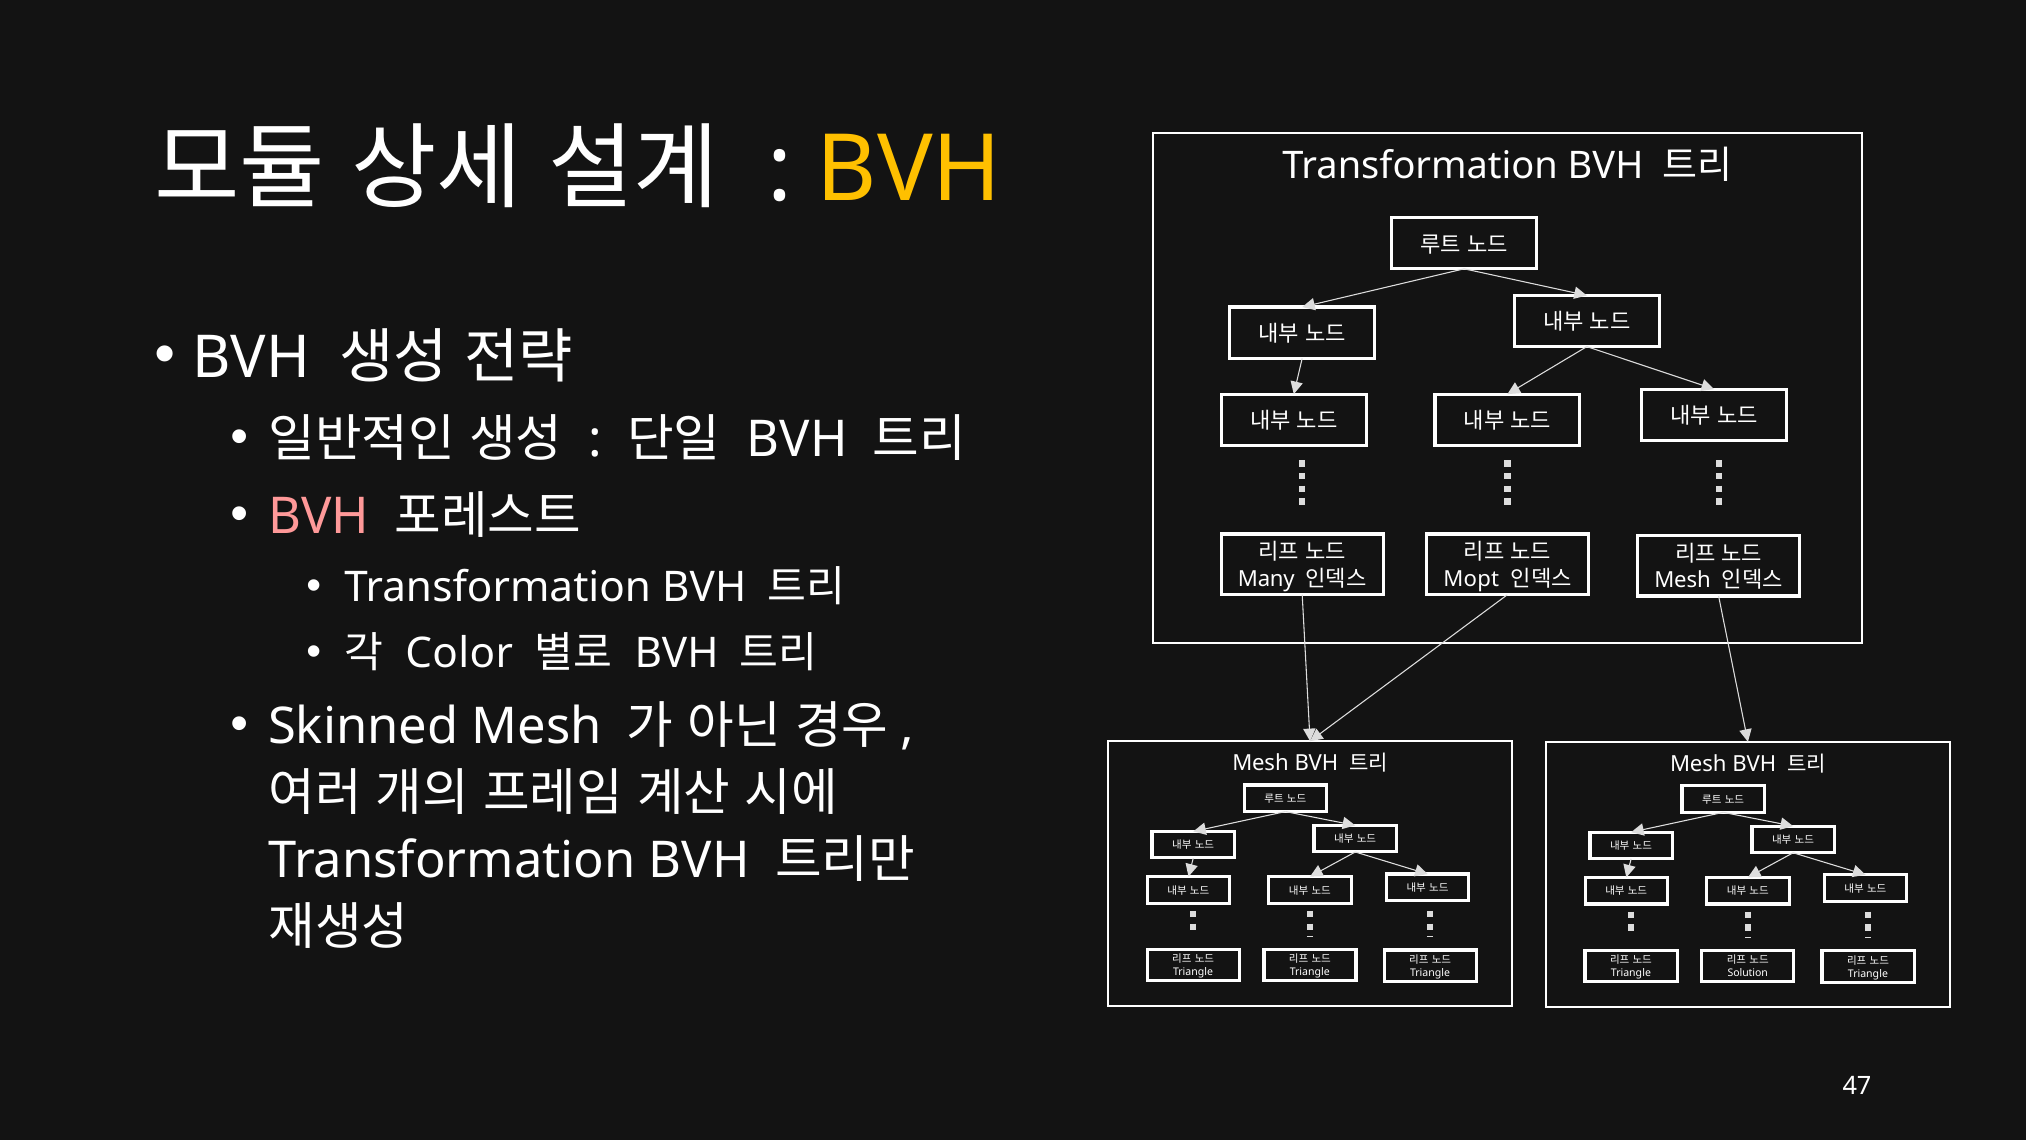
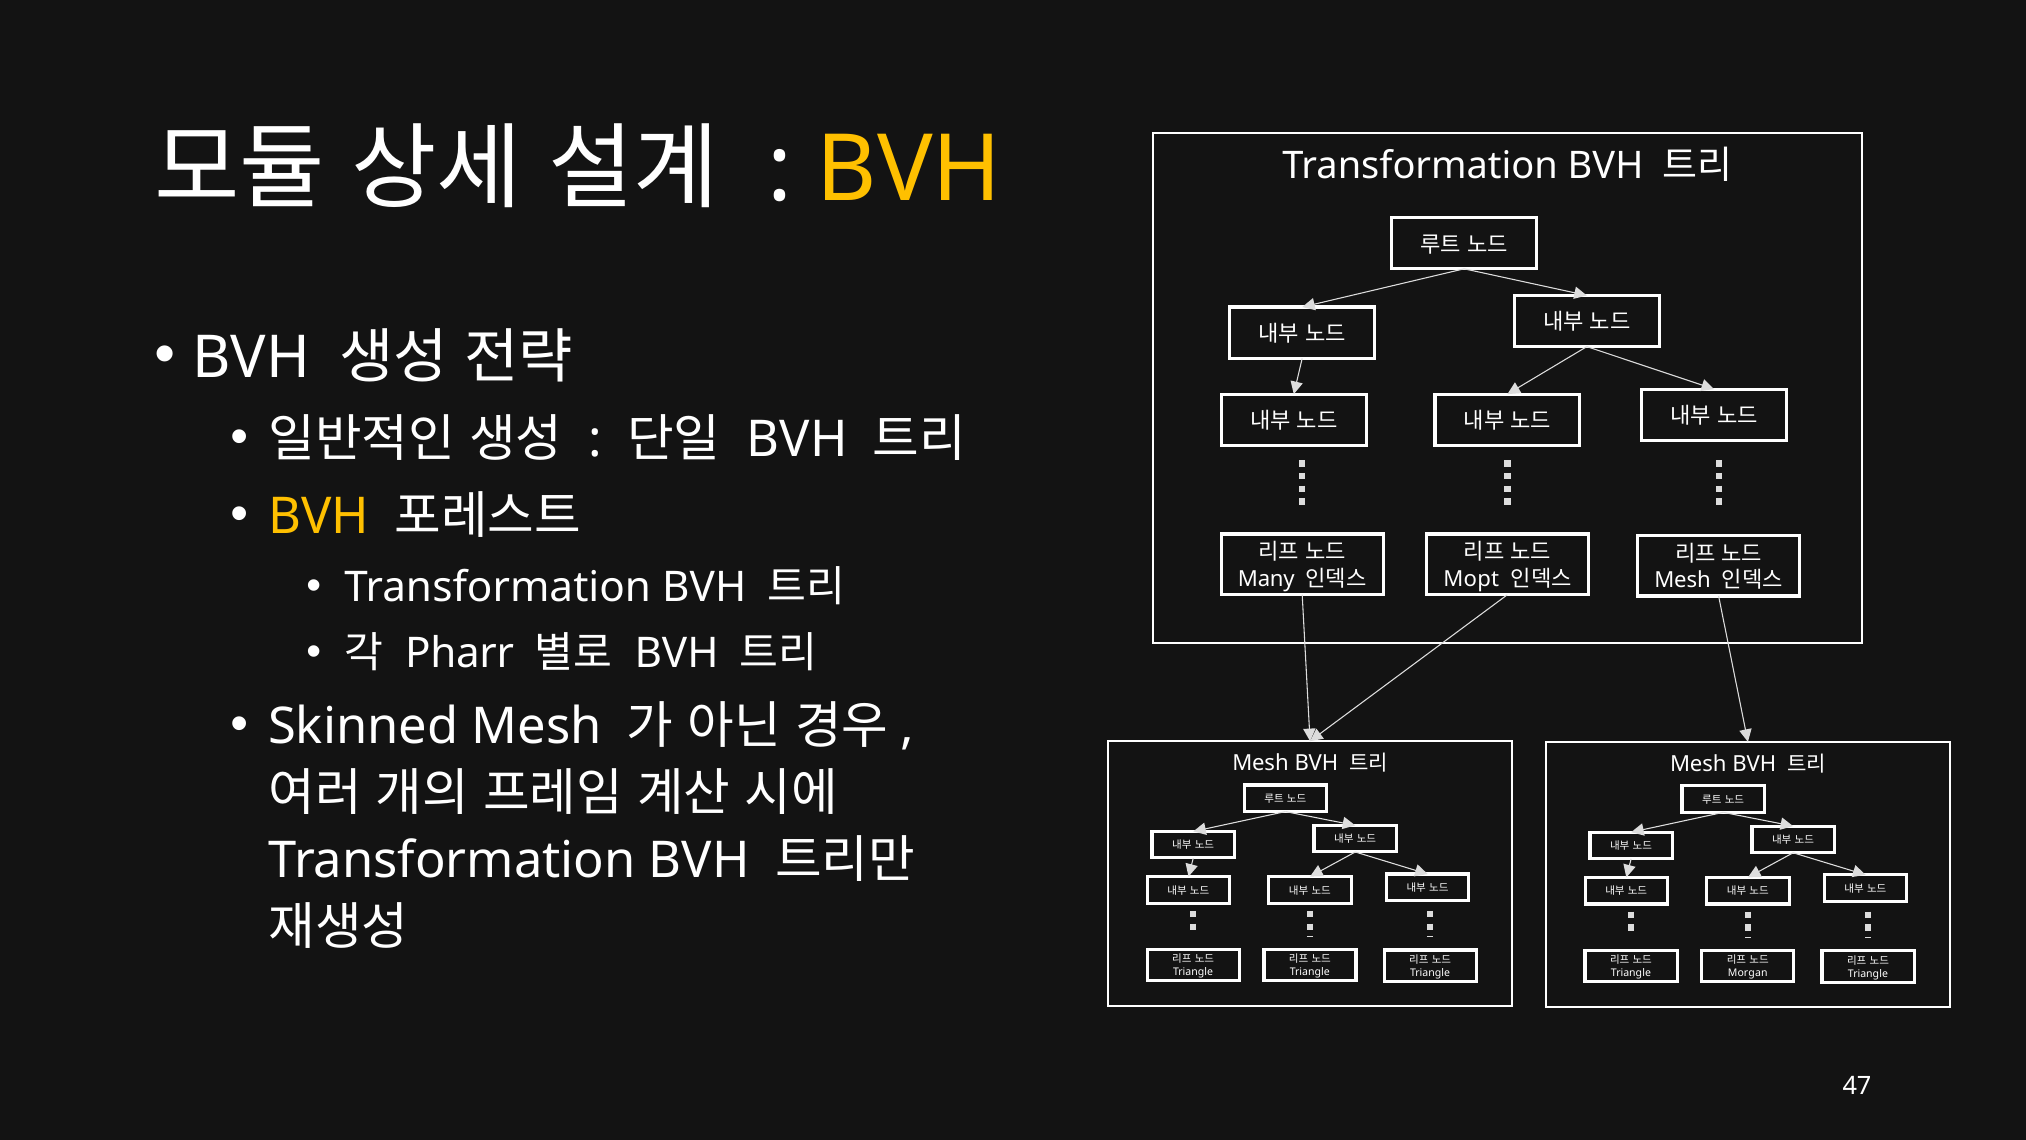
BVH at (319, 517) colour: pink -> yellow
Color: Color -> Pharr
Solution: Solution -> Morgan
